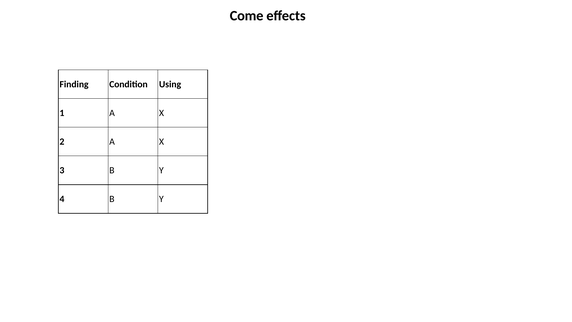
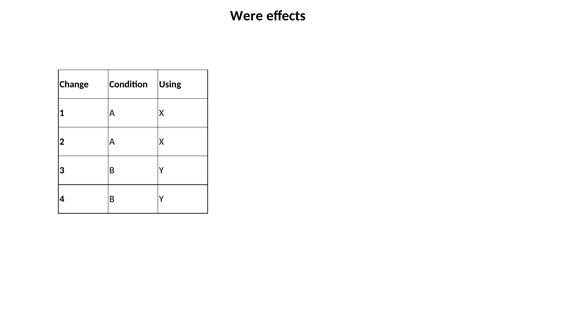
Come: Come -> Were
Finding: Finding -> Change
